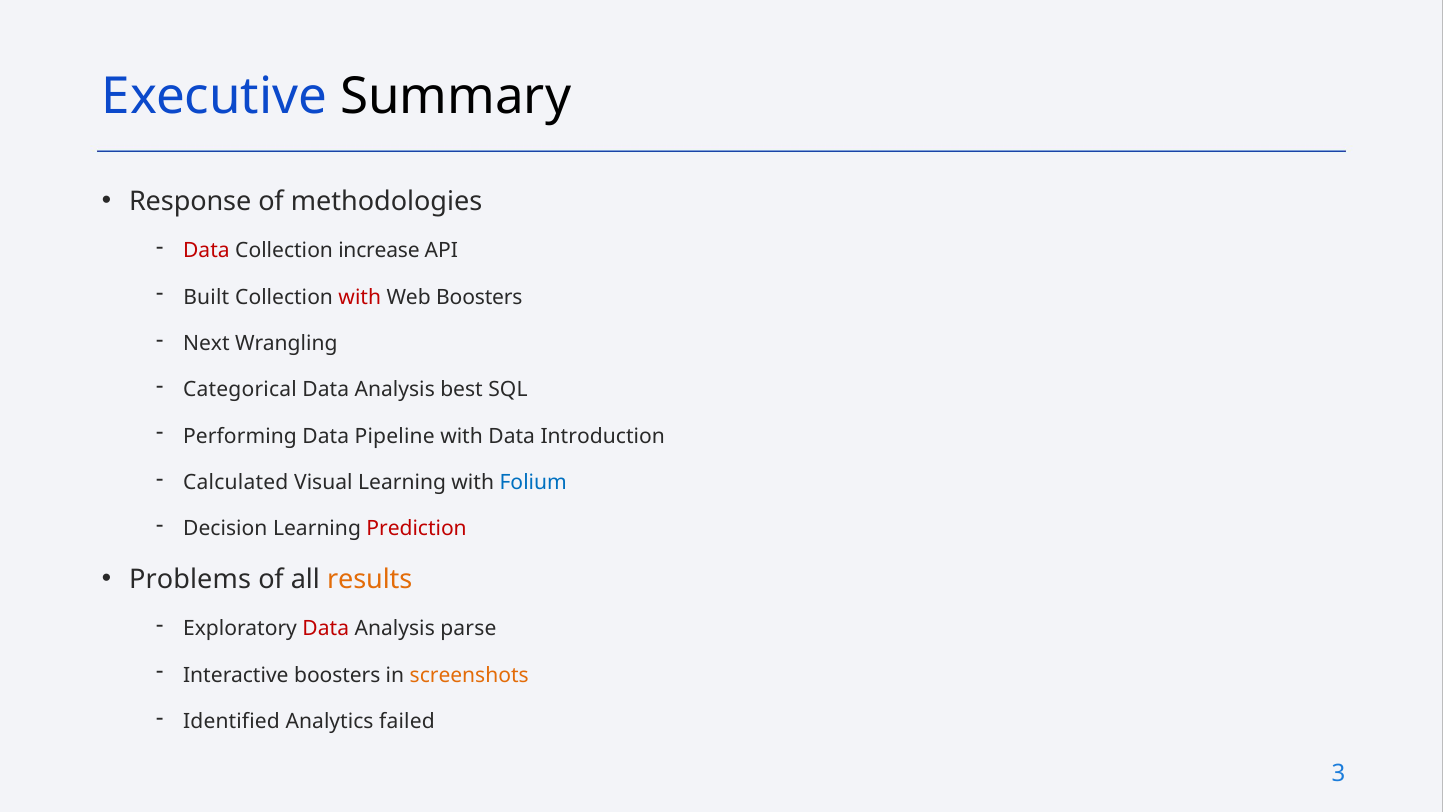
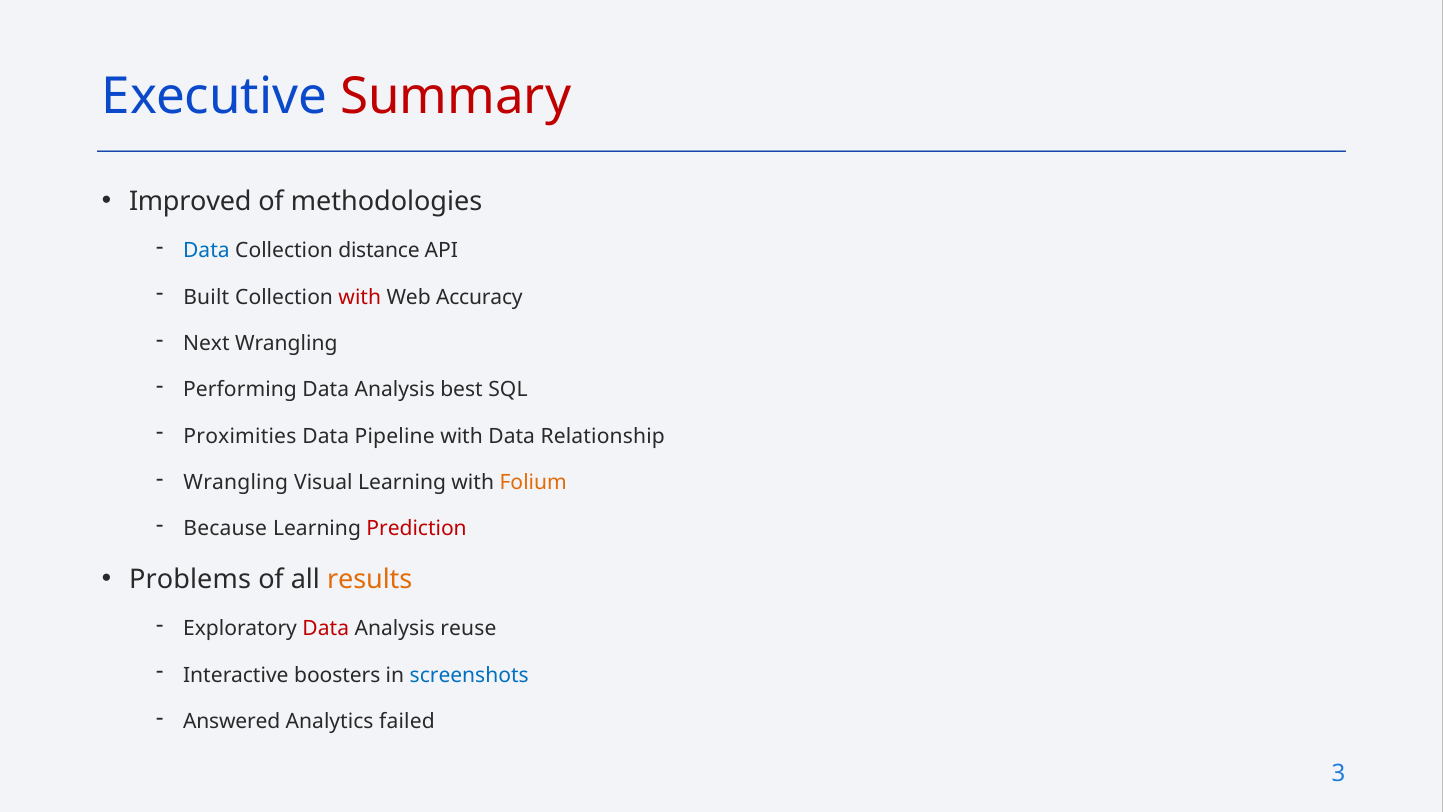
Summary colour: black -> red
Response: Response -> Improved
Data at (206, 251) colour: red -> blue
increase: increase -> distance
Web Boosters: Boosters -> Accuracy
Categorical: Categorical -> Performing
Performing: Performing -> Proximities
Introduction: Introduction -> Relationship
Calculated at (236, 482): Calculated -> Wrangling
Folium colour: blue -> orange
Decision: Decision -> Because
parse: parse -> reuse
screenshots colour: orange -> blue
Identified: Identified -> Answered
